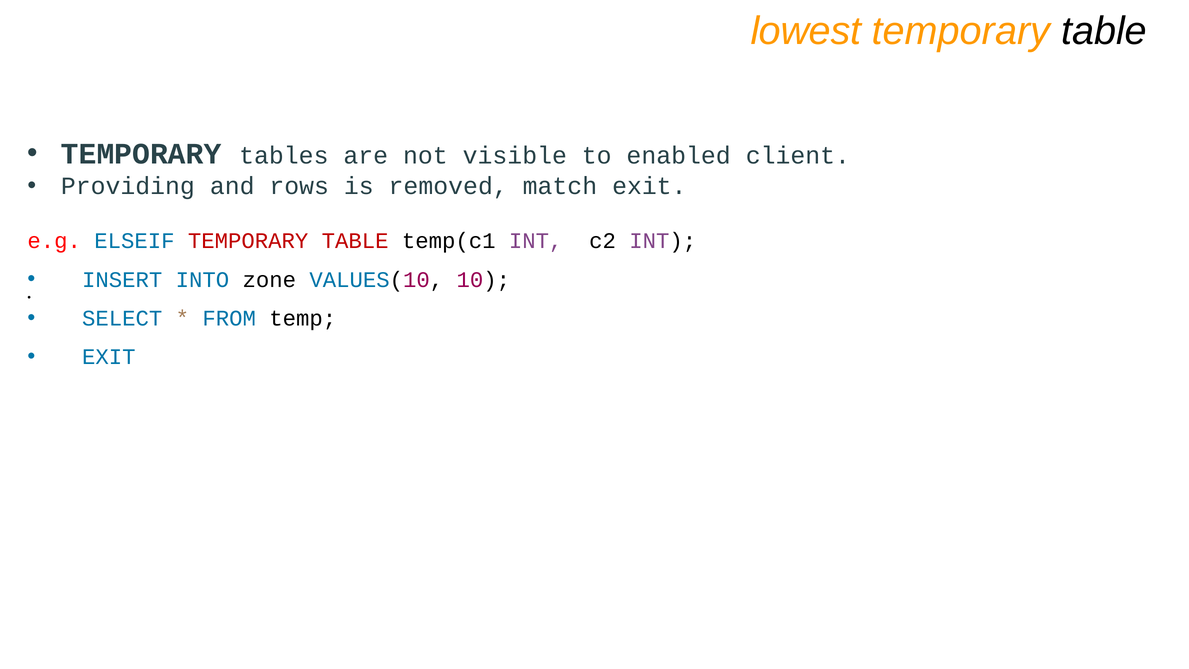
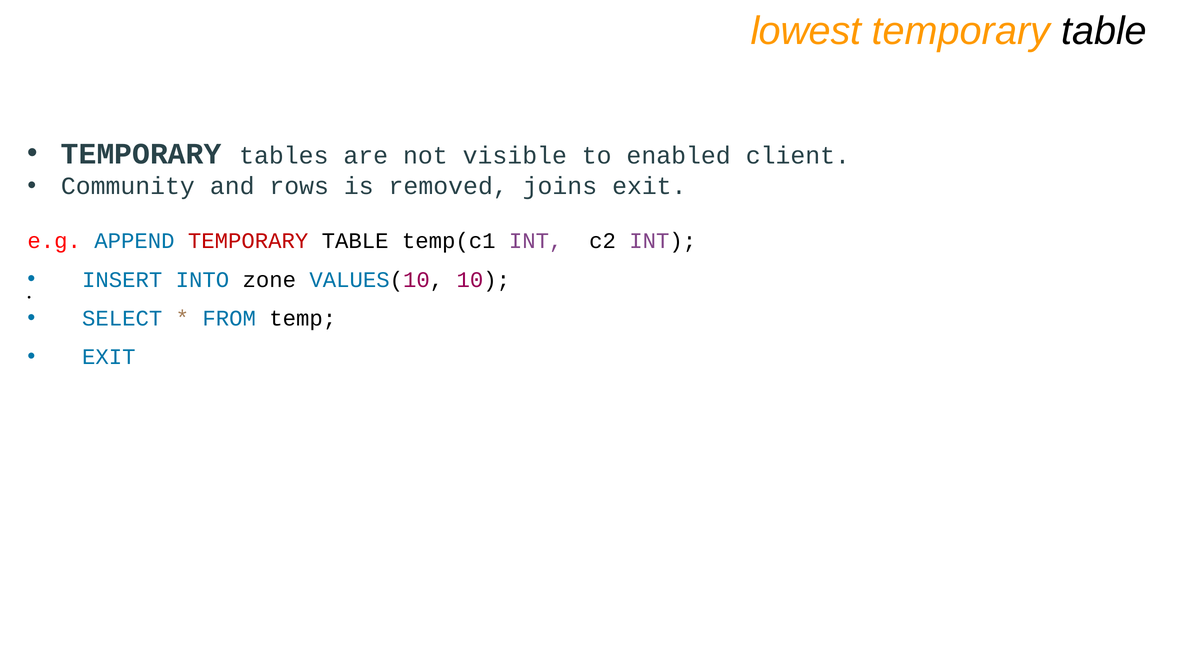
Providing: Providing -> Community
match: match -> joins
ELSEIF: ELSEIF -> APPEND
TABLE at (355, 241) colour: red -> black
